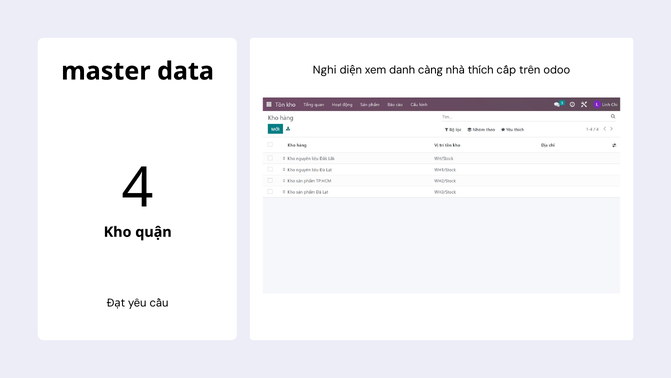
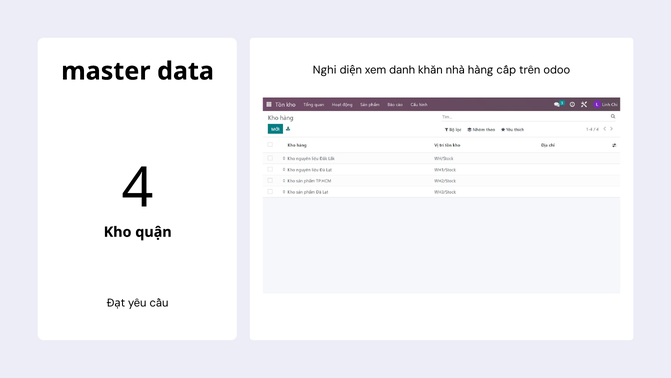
càng: càng -> khăn
thích: thích -> hàng
